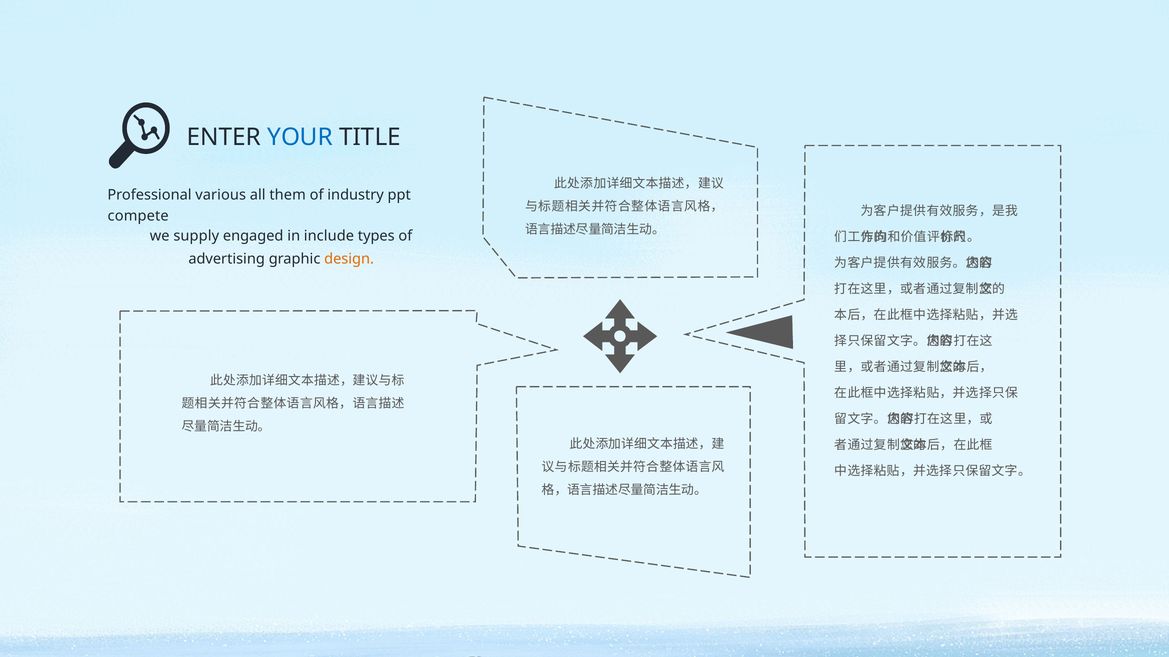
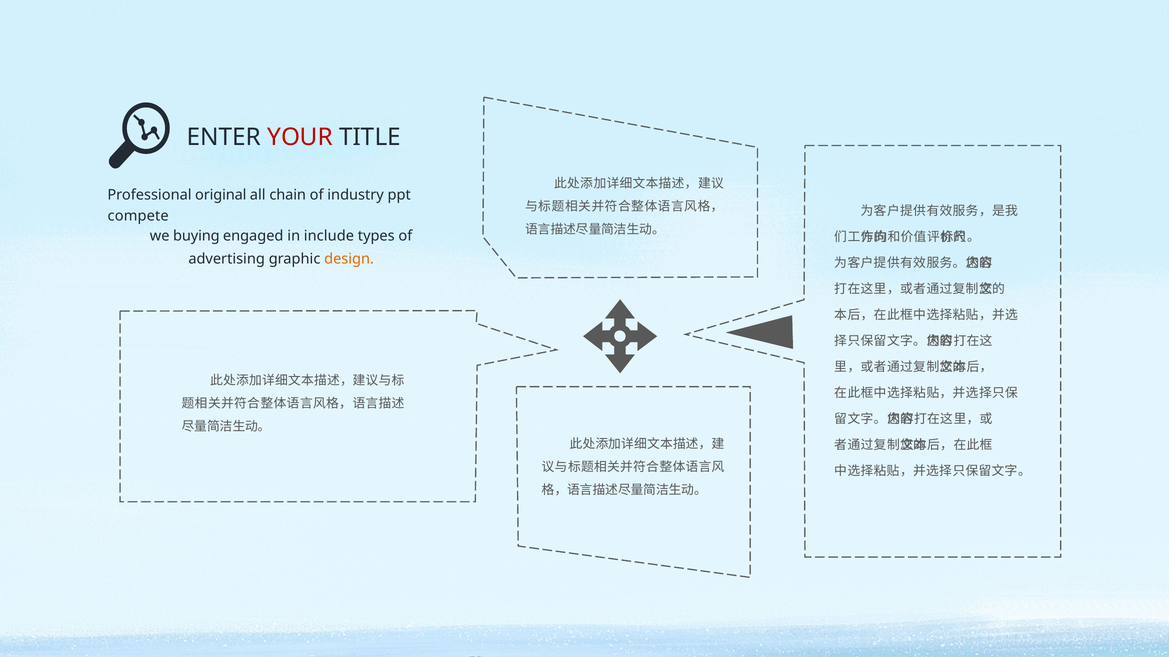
YOUR colour: blue -> red
various: various -> original
them: them -> chain
supply: supply -> buying
